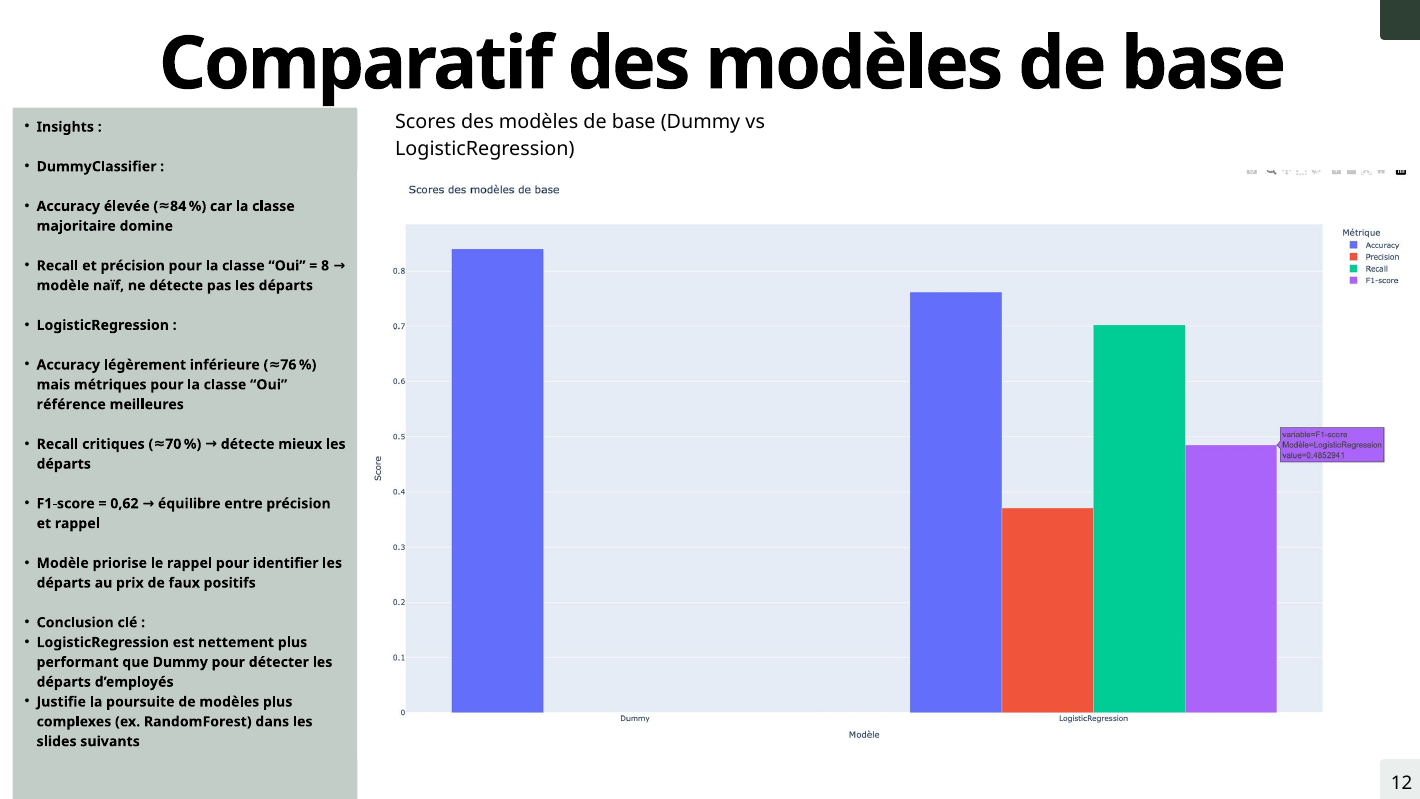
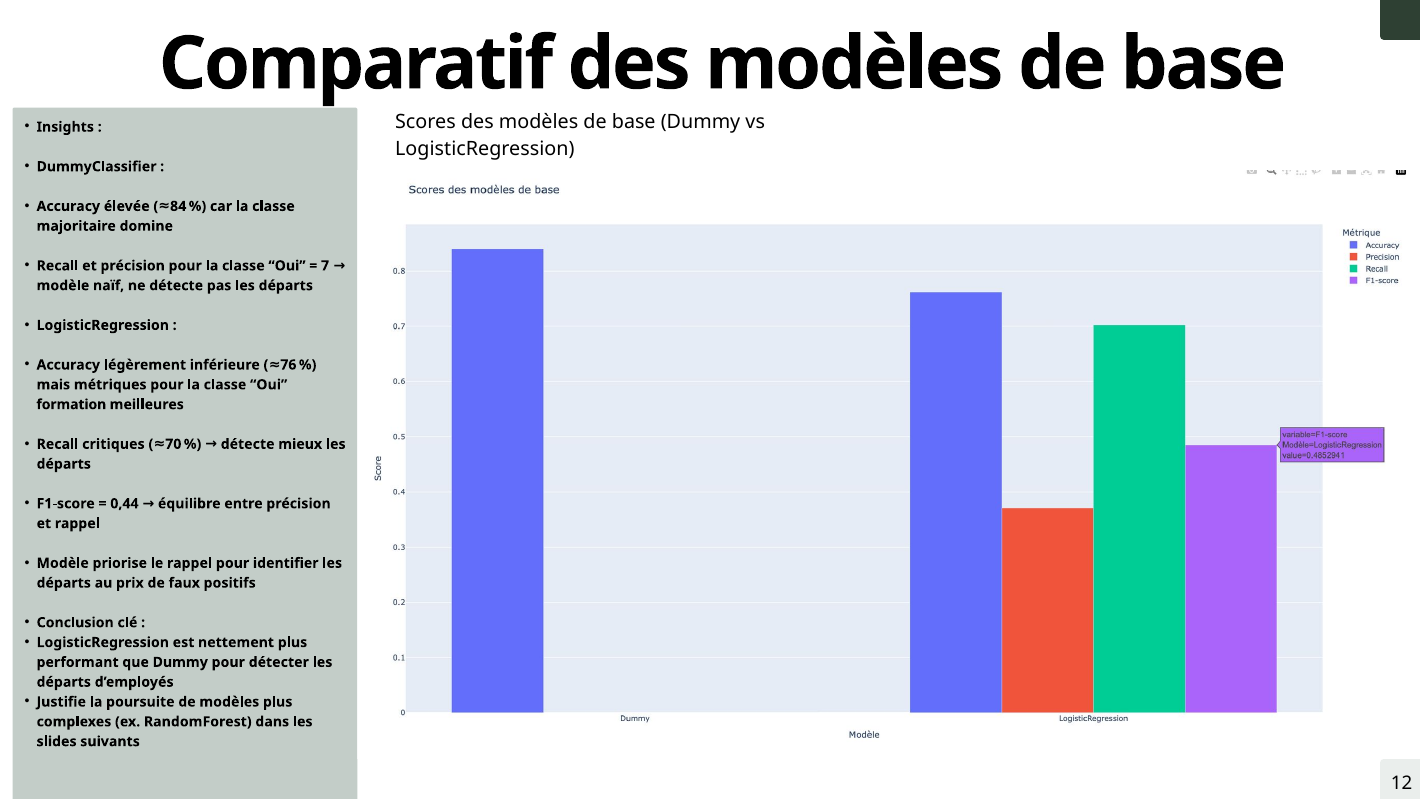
8: 8 -> 7
référence: référence -> formation
0,62: 0,62 -> 0,44
